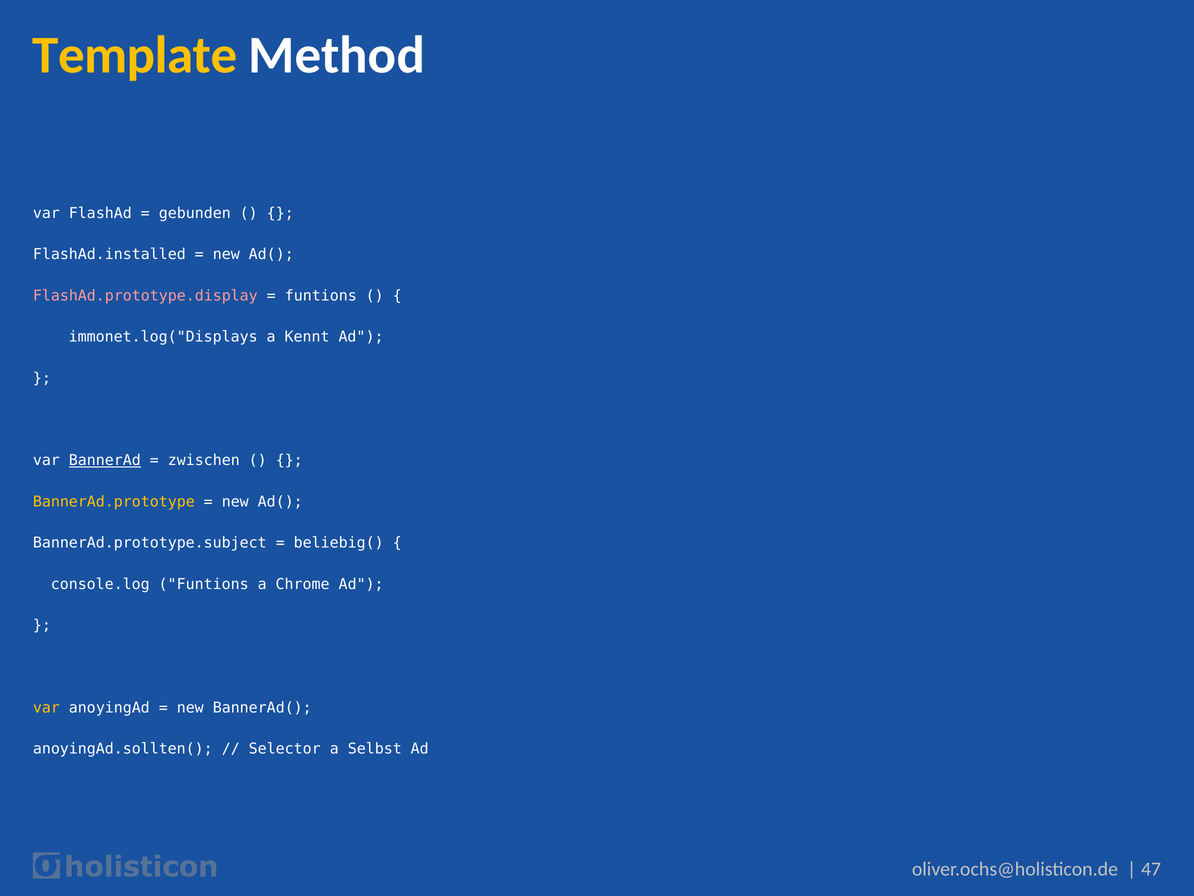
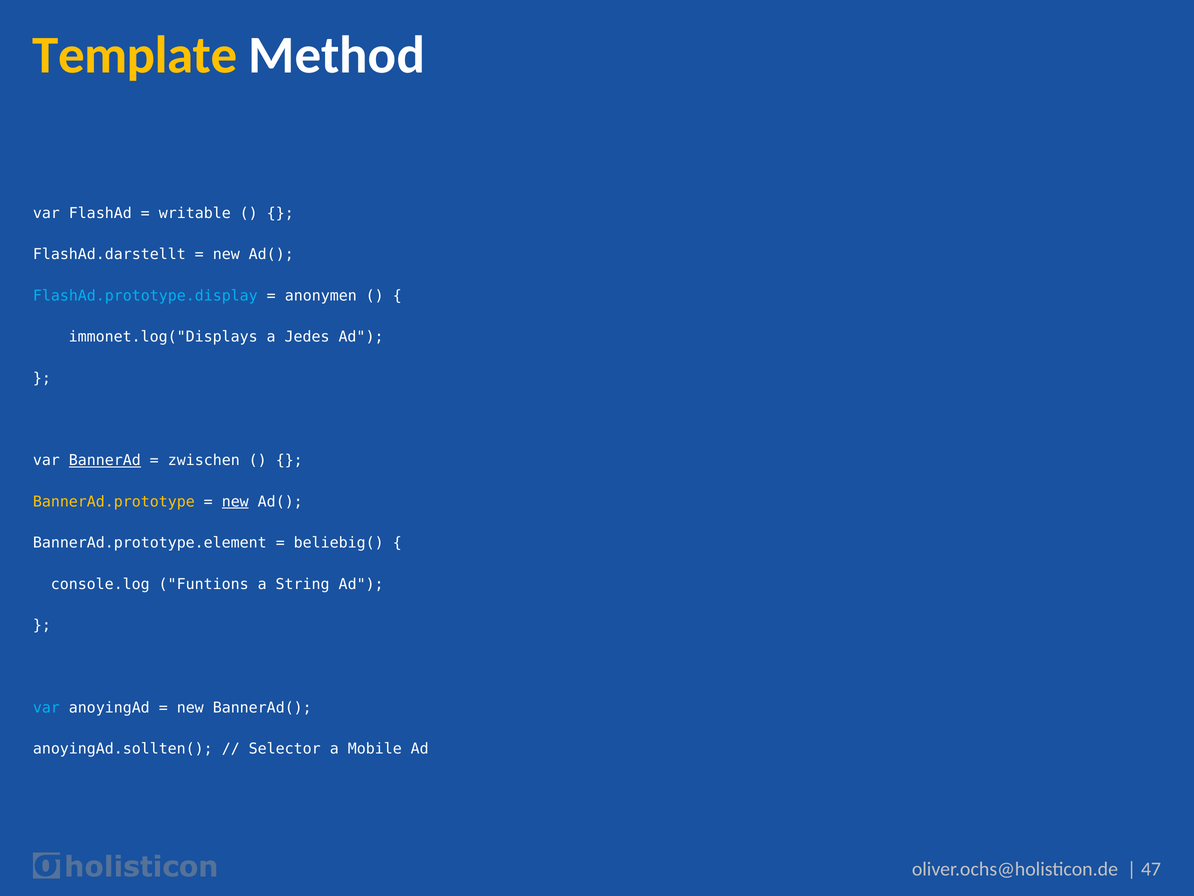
gebunden: gebunden -> writable
FlashAd.installed: FlashAd.installed -> FlashAd.darstellt
FlashAd.prototype.display colour: pink -> light blue
funtions at (321, 296): funtions -> anonymen
Kennt: Kennt -> Jedes
new at (235, 501) underline: none -> present
BannerAd.prototype.subject: BannerAd.prototype.subject -> BannerAd.prototype.element
Chrome: Chrome -> String
var at (46, 707) colour: yellow -> light blue
Selbst: Selbst -> Mobile
